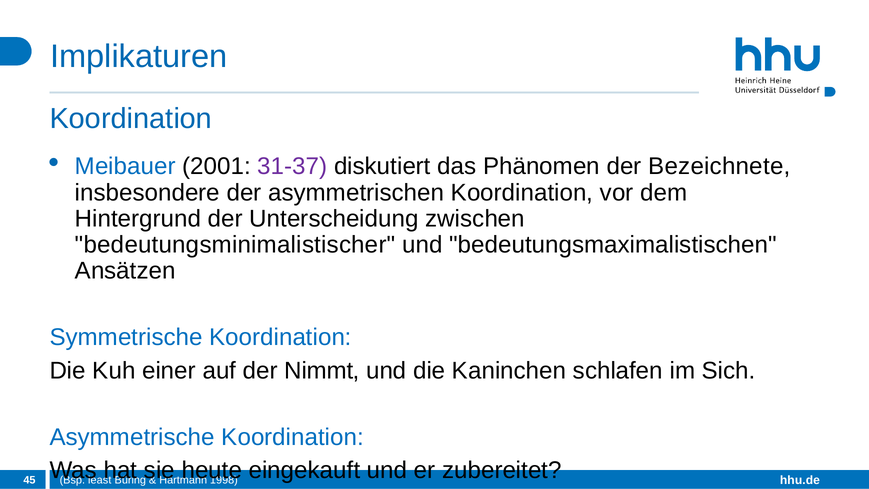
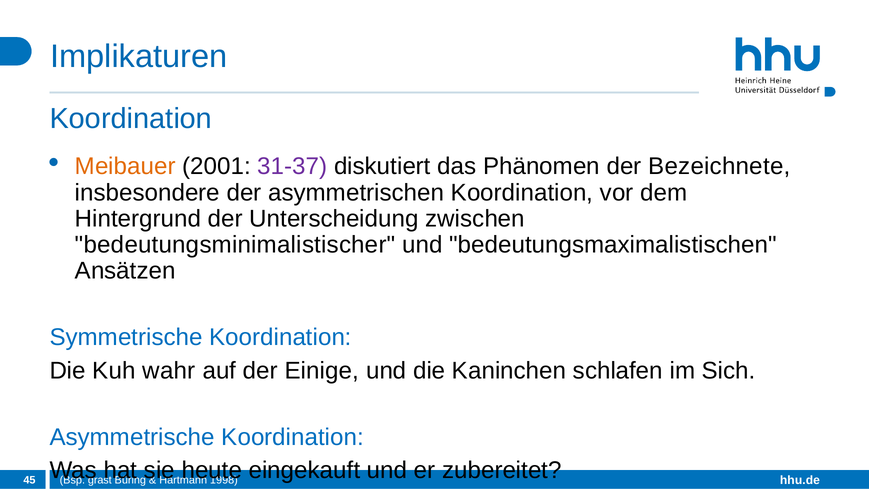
Meibauer colour: blue -> orange
einer: einer -> wahr
Nimmt: Nimmt -> Einige
least: least -> grast
